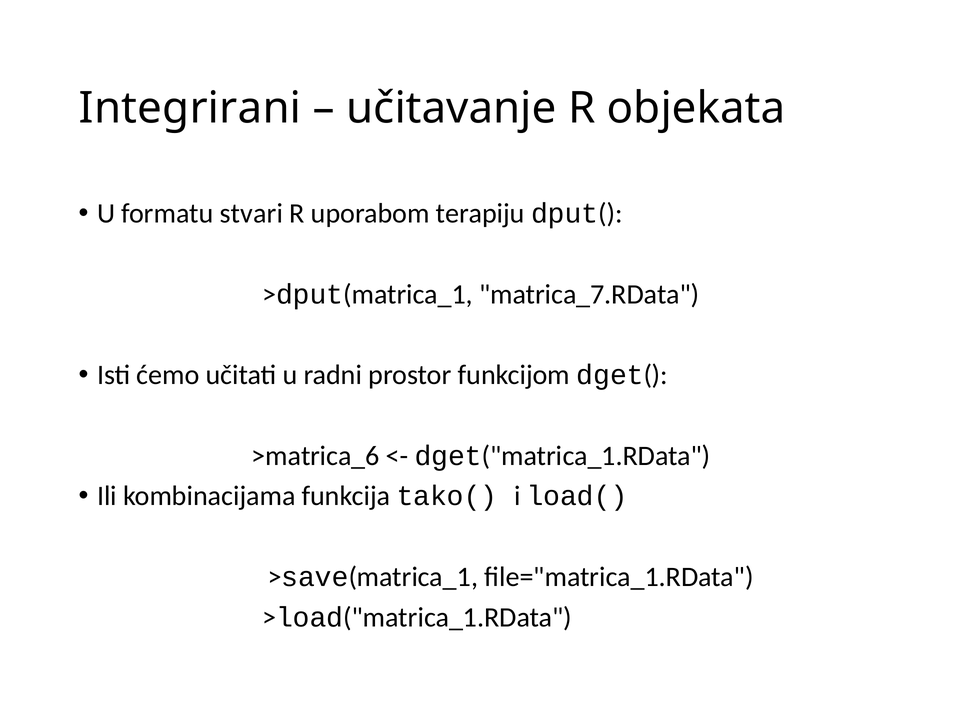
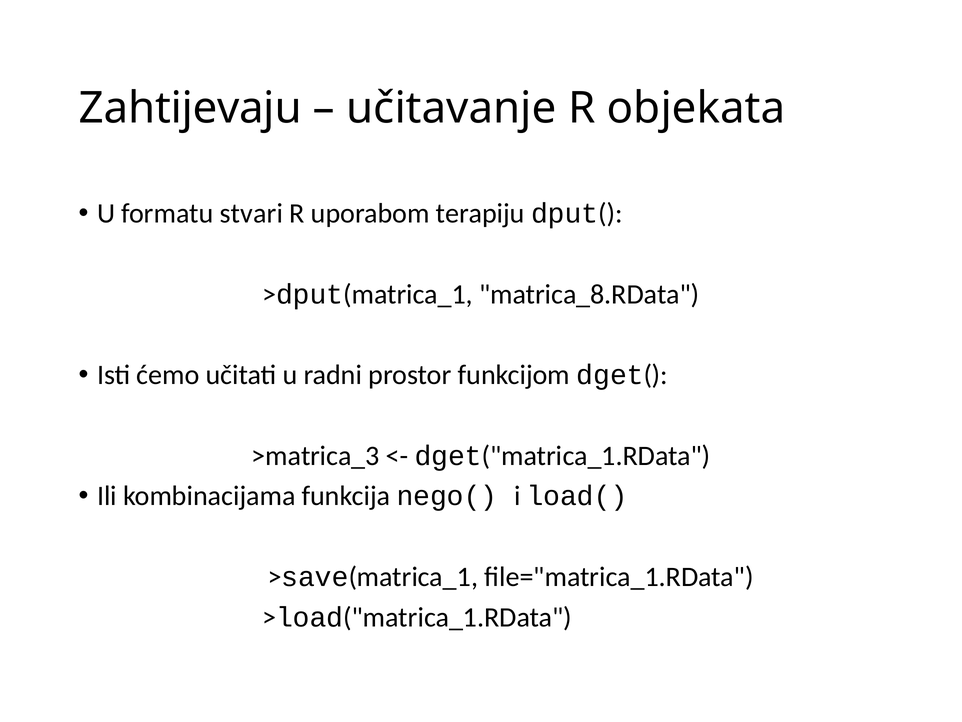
Integrirani: Integrirani -> Zahtijevaju
matrica_7.RData: matrica_7.RData -> matrica_8.RData
>matrica_6: >matrica_6 -> >matrica_3
tako(: tako( -> nego(
